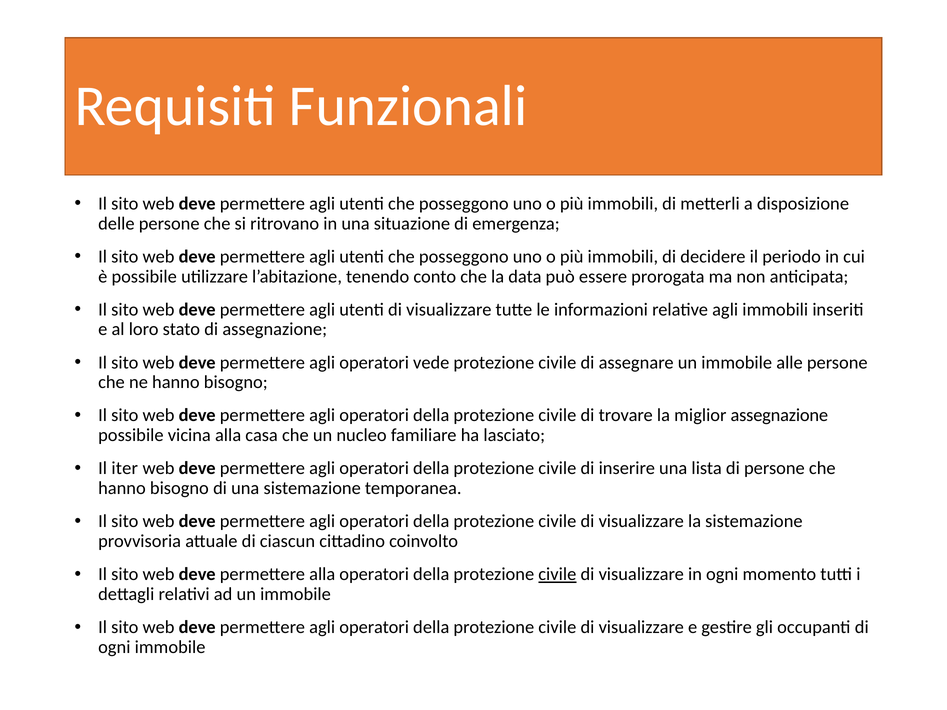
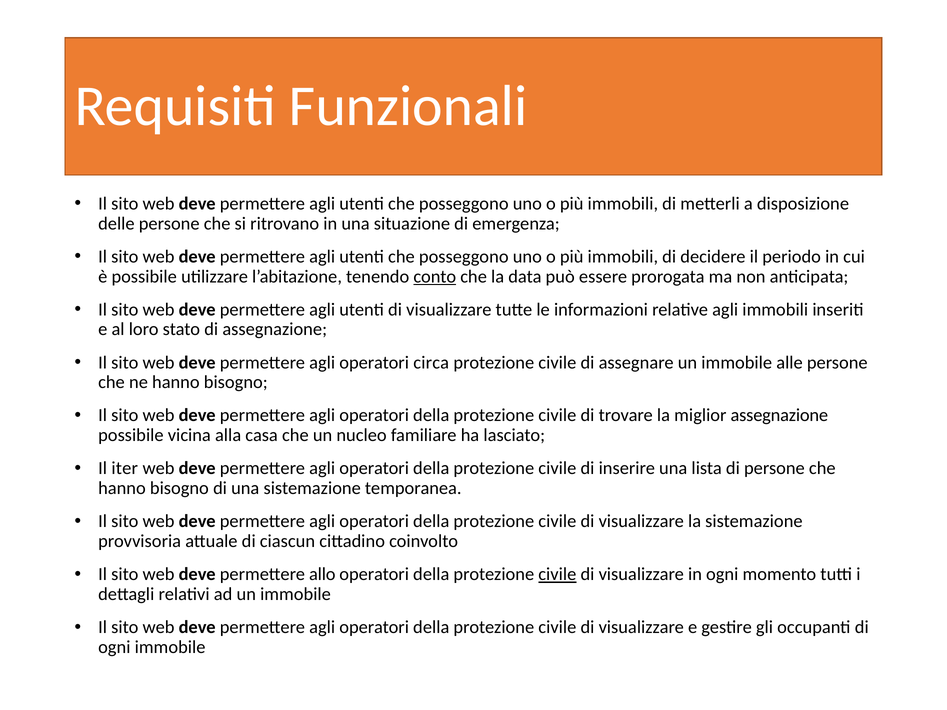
conto underline: none -> present
vede: vede -> circa
permettere alla: alla -> allo
